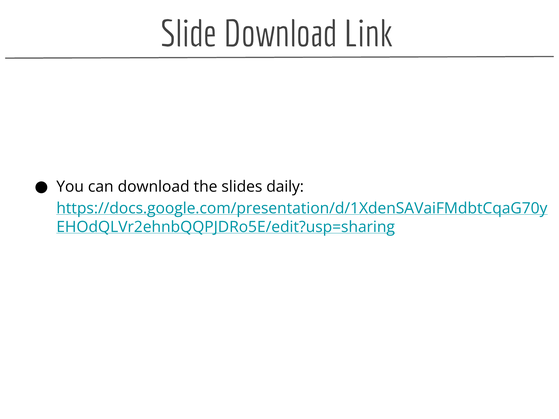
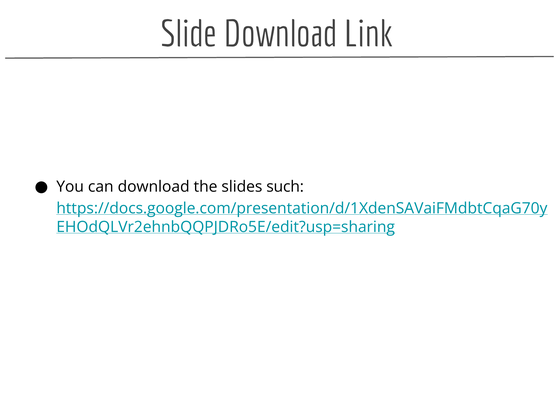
daily: daily -> such
